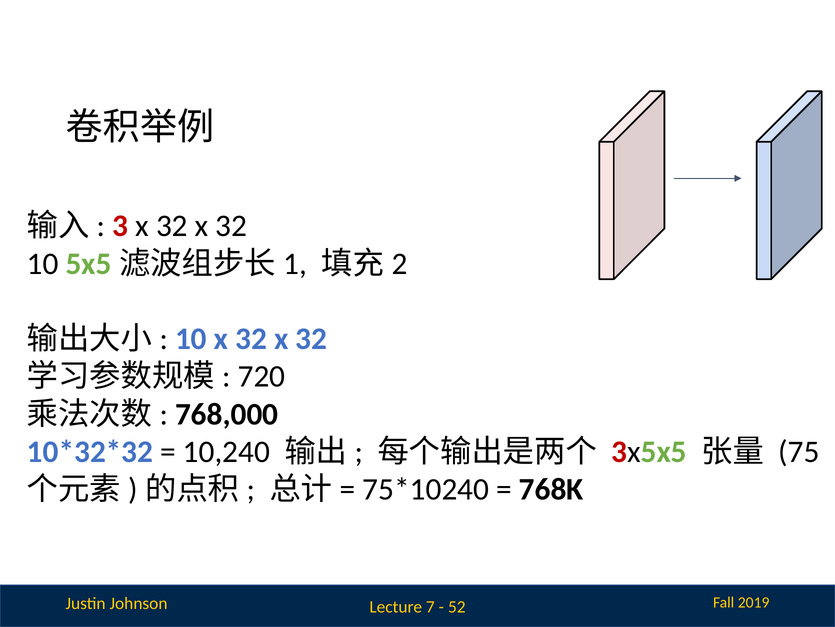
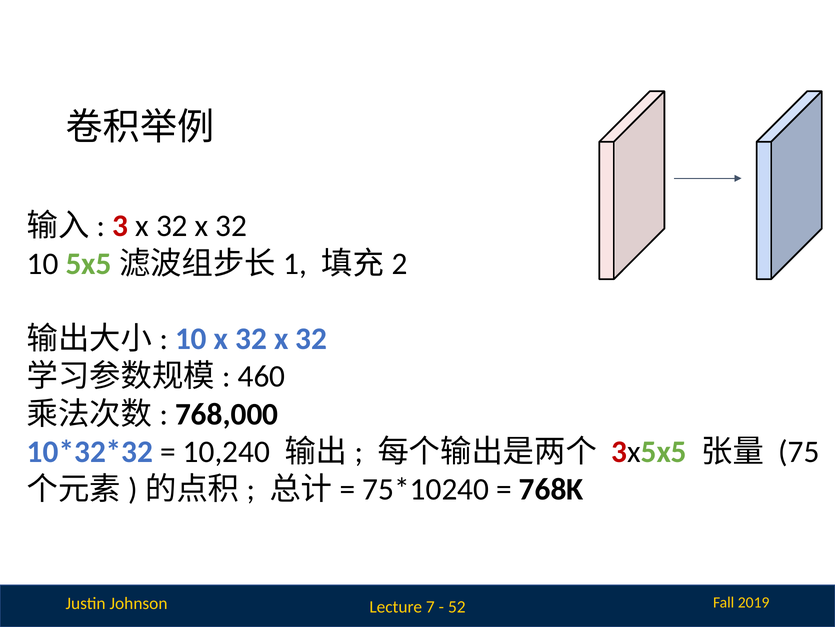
720: 720 -> 460
